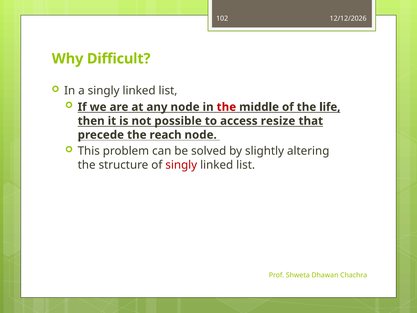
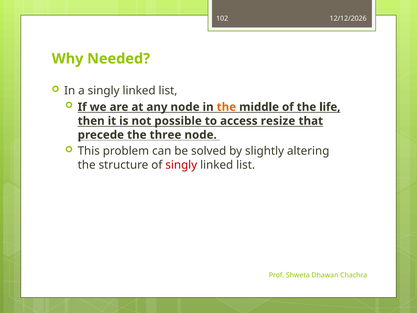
Difficult: Difficult -> Needed
the at (226, 107) colour: red -> orange
reach: reach -> three
